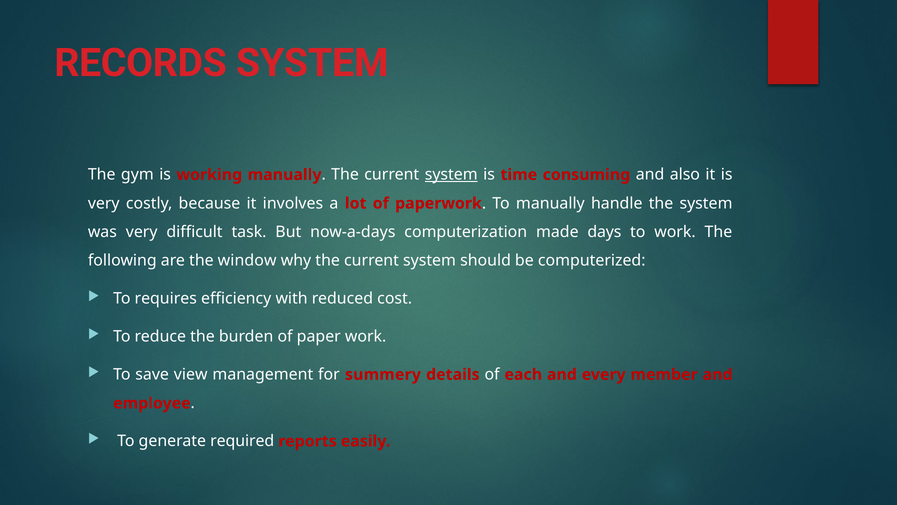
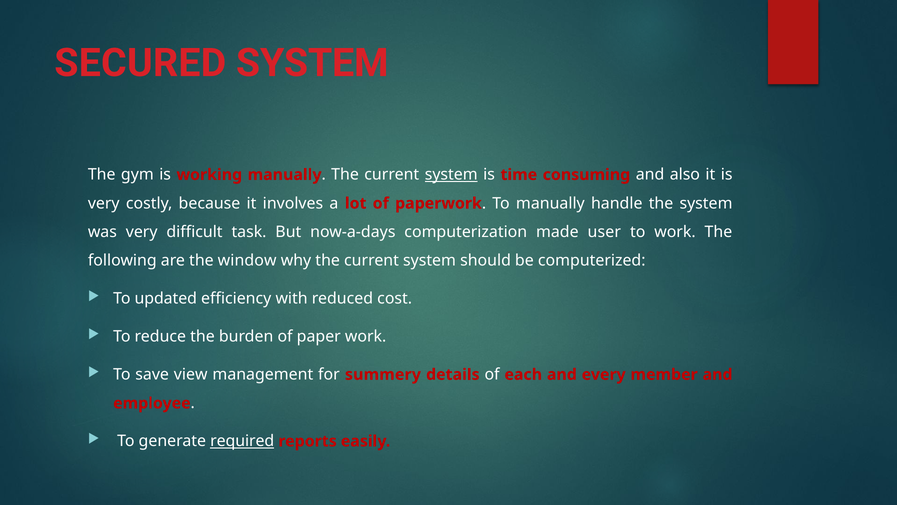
RECORDS: RECORDS -> SECURED
days: days -> user
requires: requires -> updated
required underline: none -> present
